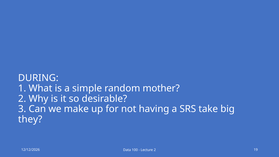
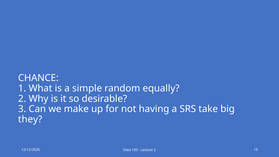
DURING: DURING -> CHANCE
mother: mother -> equally
